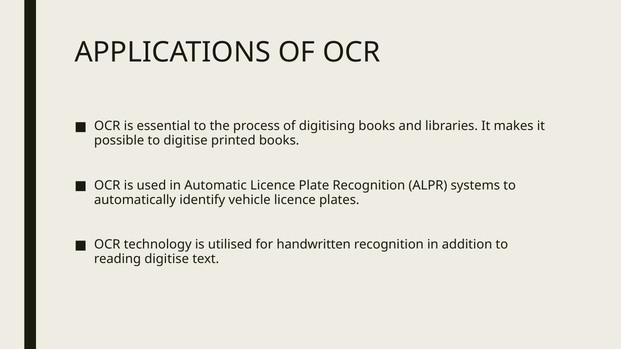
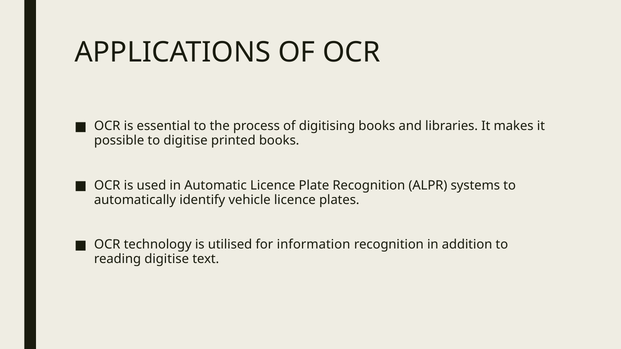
handwritten: handwritten -> information
